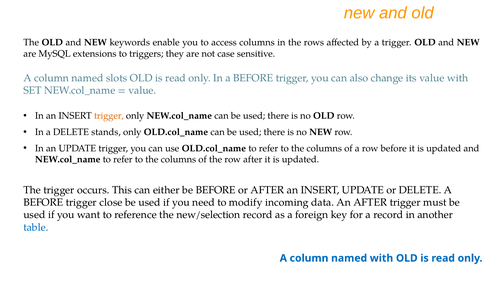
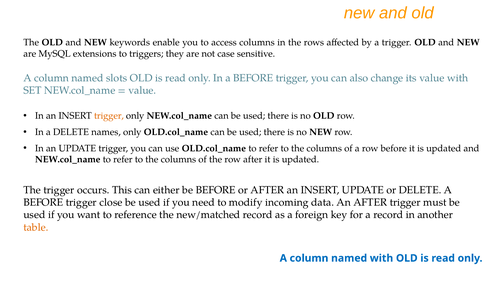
stands: stands -> names
new/selection: new/selection -> new/matched
table colour: blue -> orange
